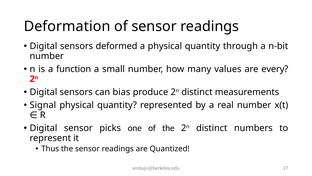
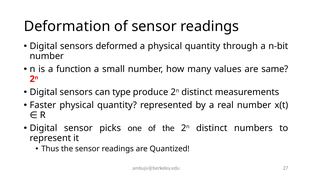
every: every -> same
bias: bias -> type
Signal: Signal -> Faster
